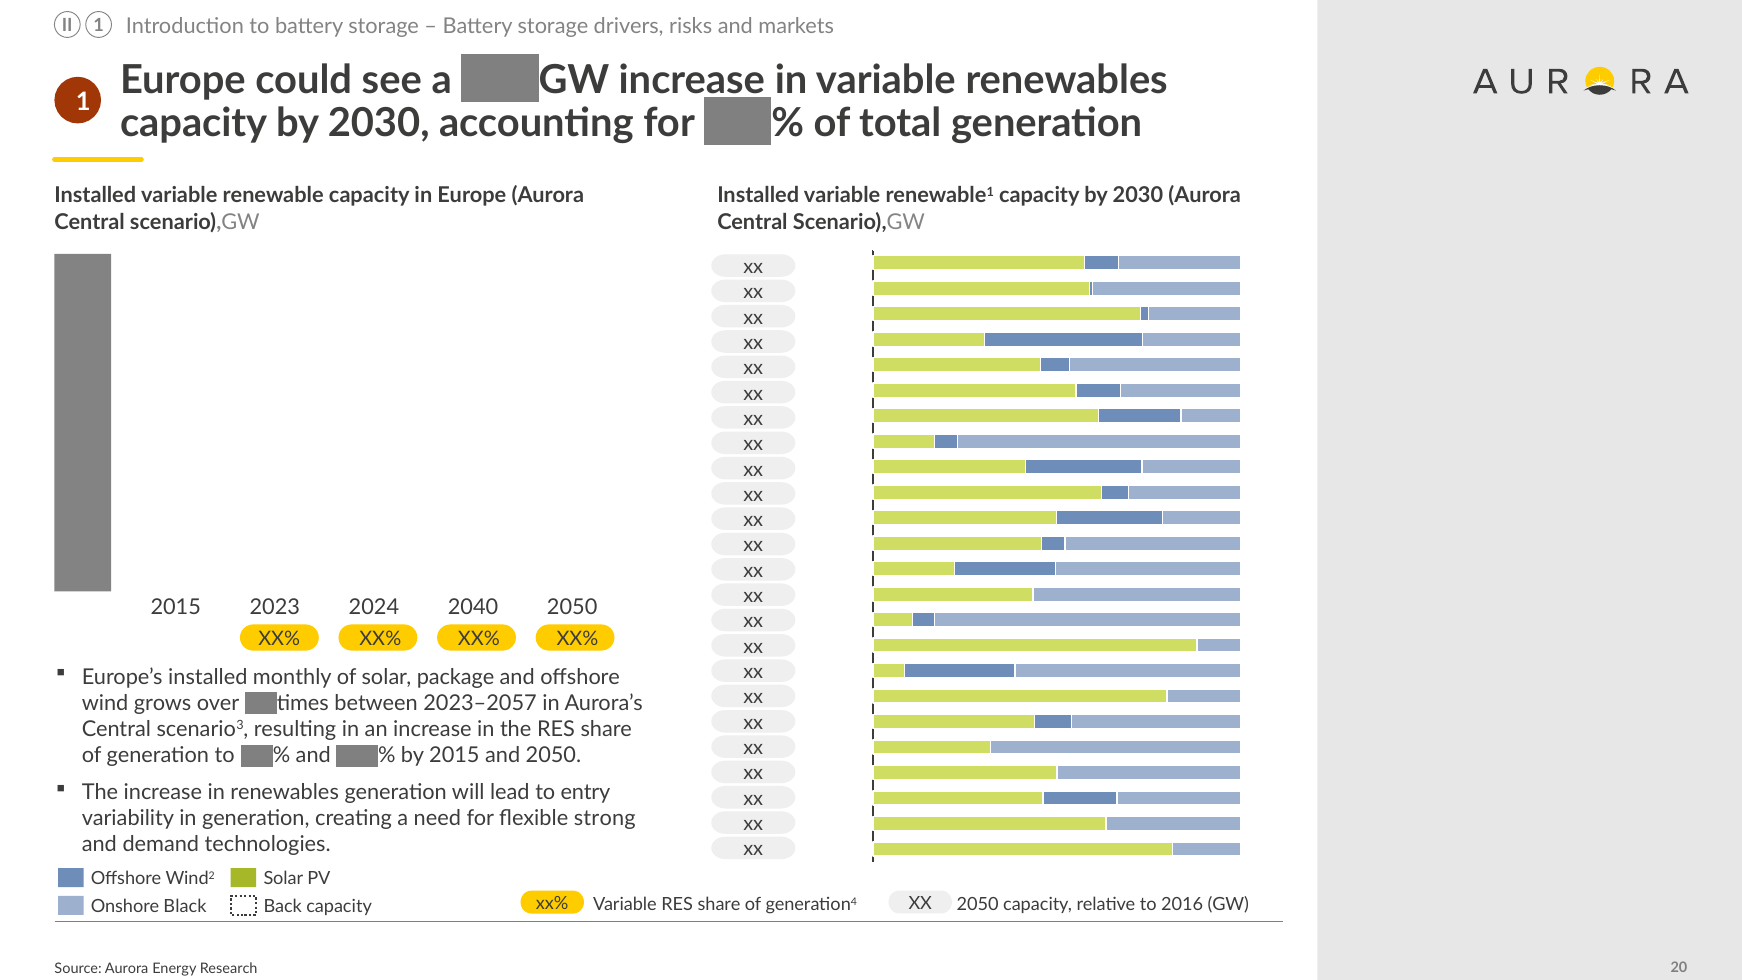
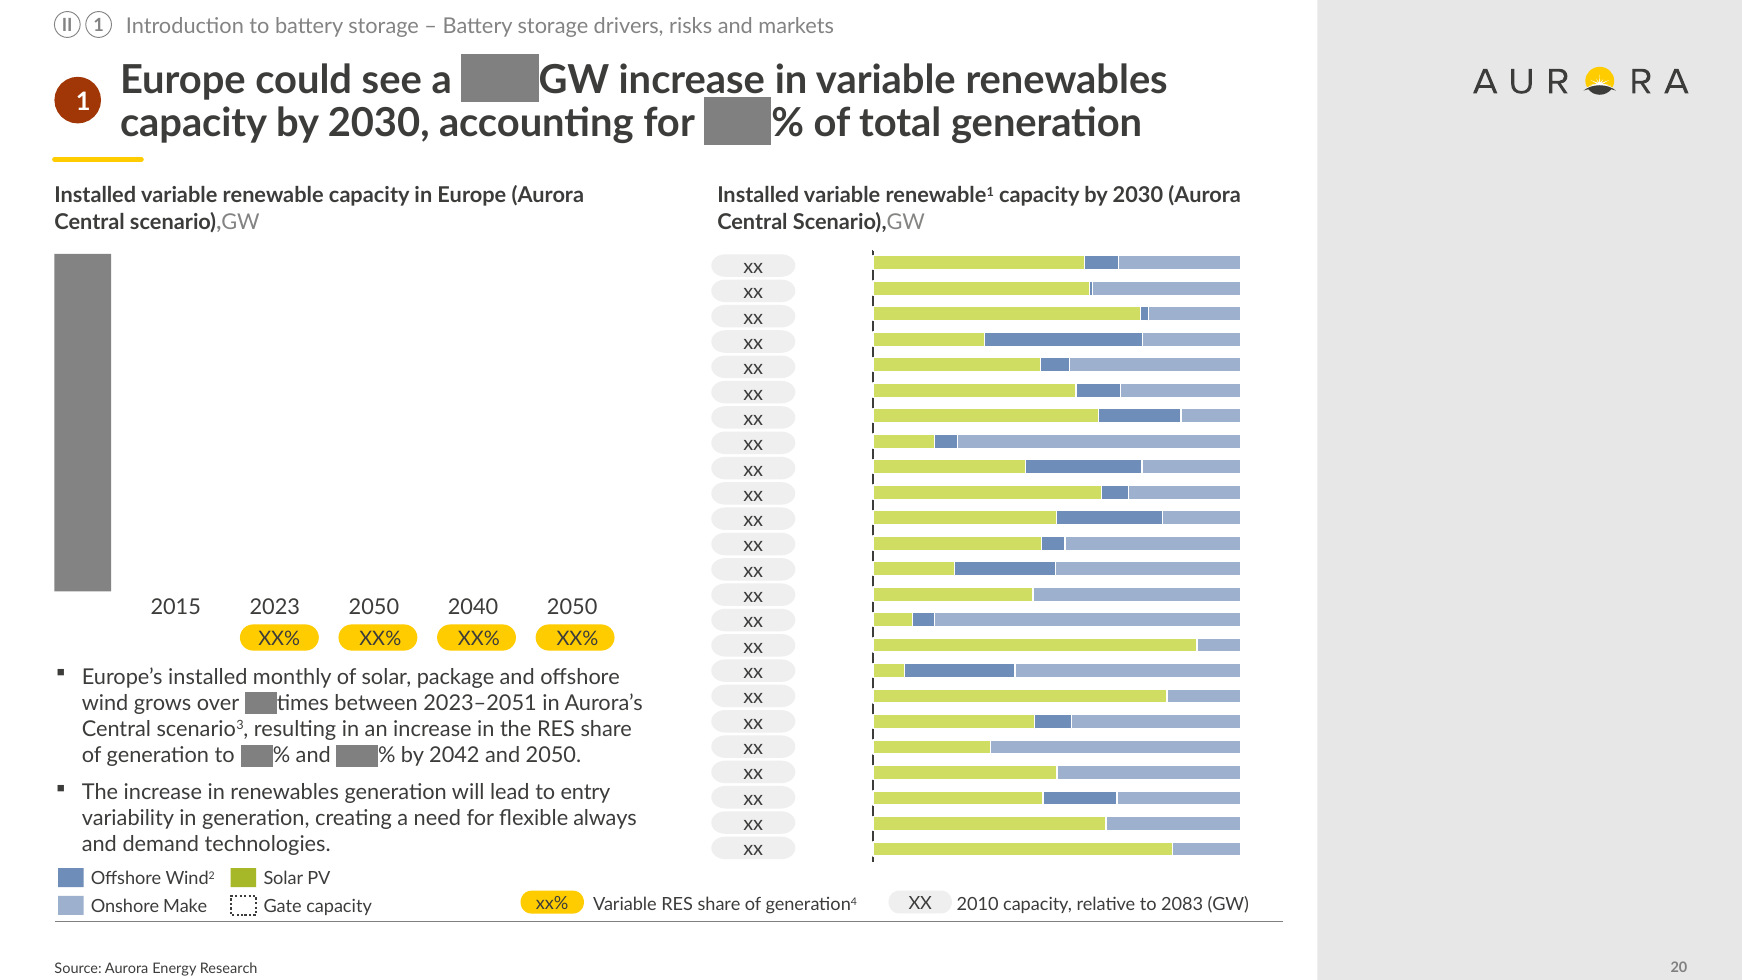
2023 2024: 2024 -> 2050
2023–2057: 2023–2057 -> 2023–2051
by 2015: 2015 -> 2042
strong: strong -> always
XX 2050: 2050 -> 2010
2016: 2016 -> 2083
Black: Black -> Make
Back: Back -> Gate
